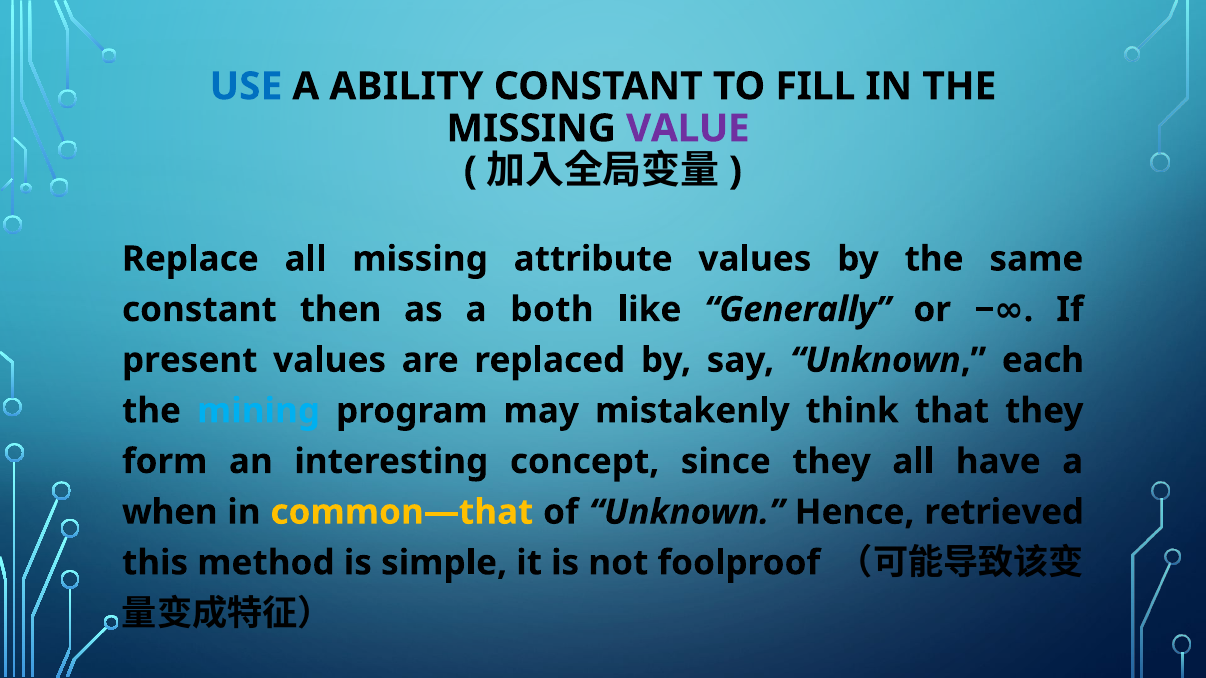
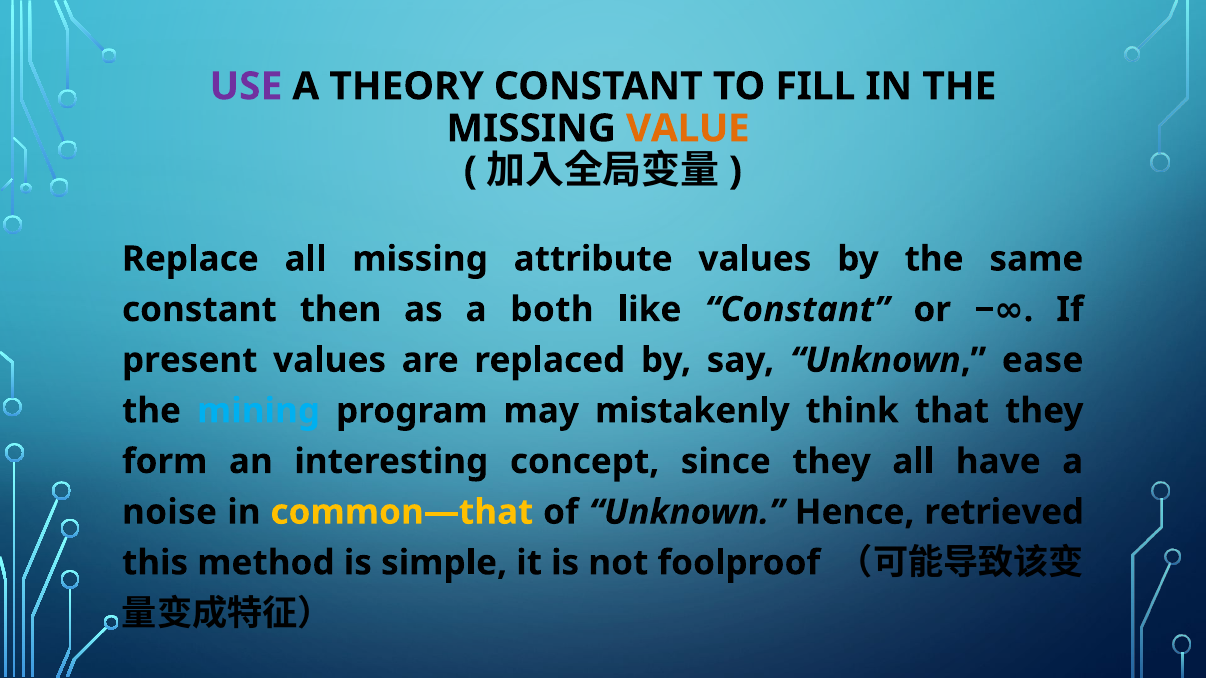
USE colour: blue -> purple
ABILITY: ABILITY -> THEORY
VALUE colour: purple -> orange
like Generally: Generally -> Constant
each: each -> ease
when: when -> noise
